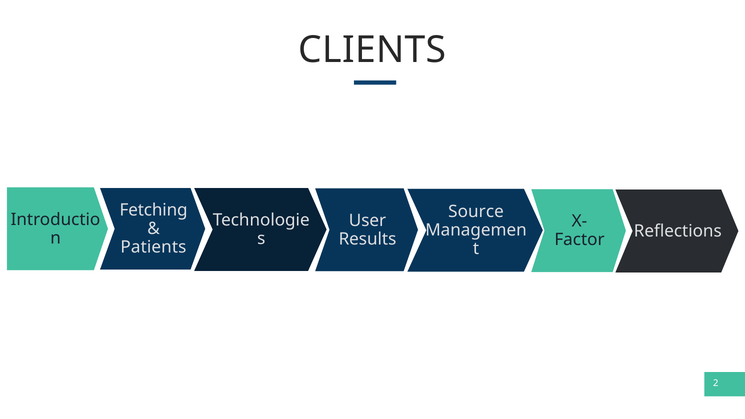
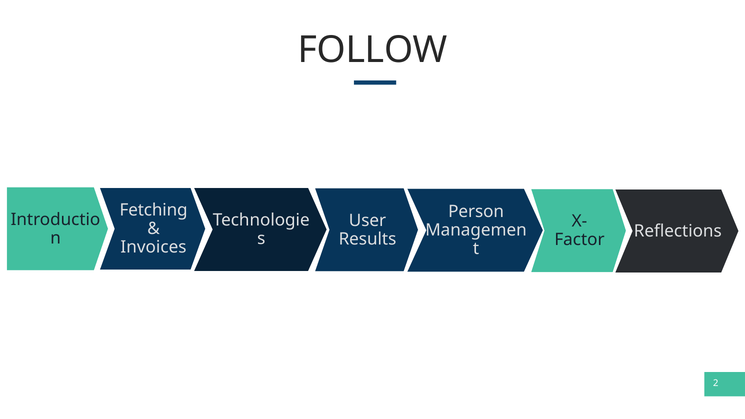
CLIENTS: CLIENTS -> FOLLOW
Source: Source -> Person
Patients: Patients -> Invoices
